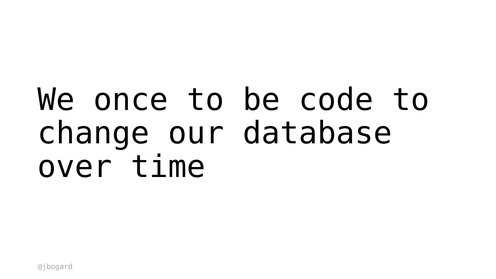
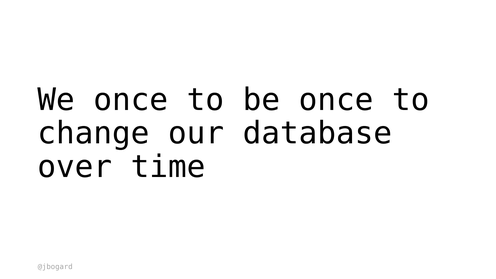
be code: code -> once
